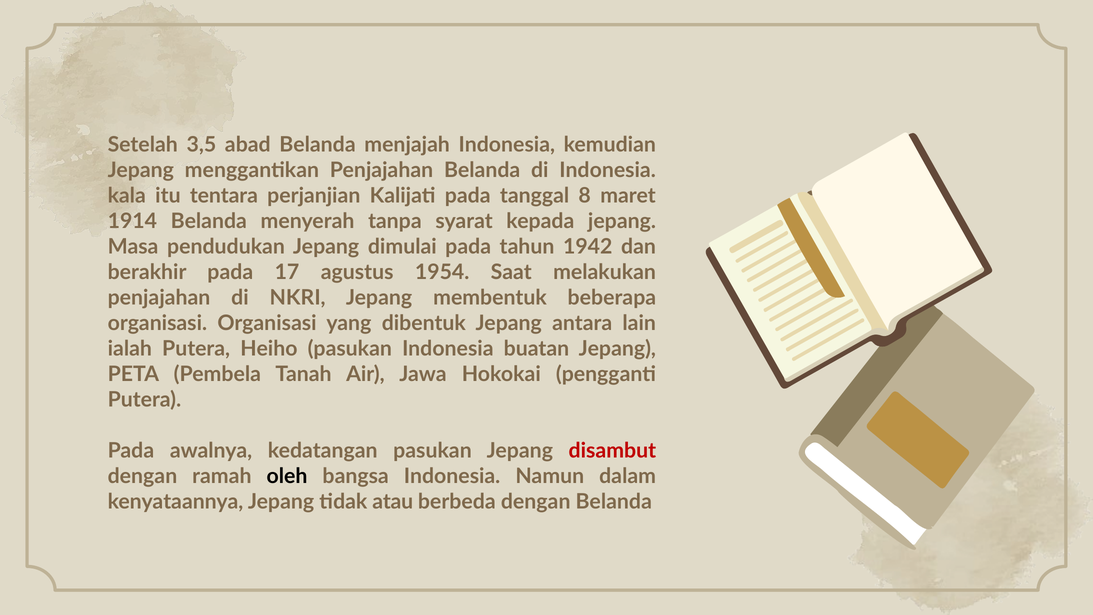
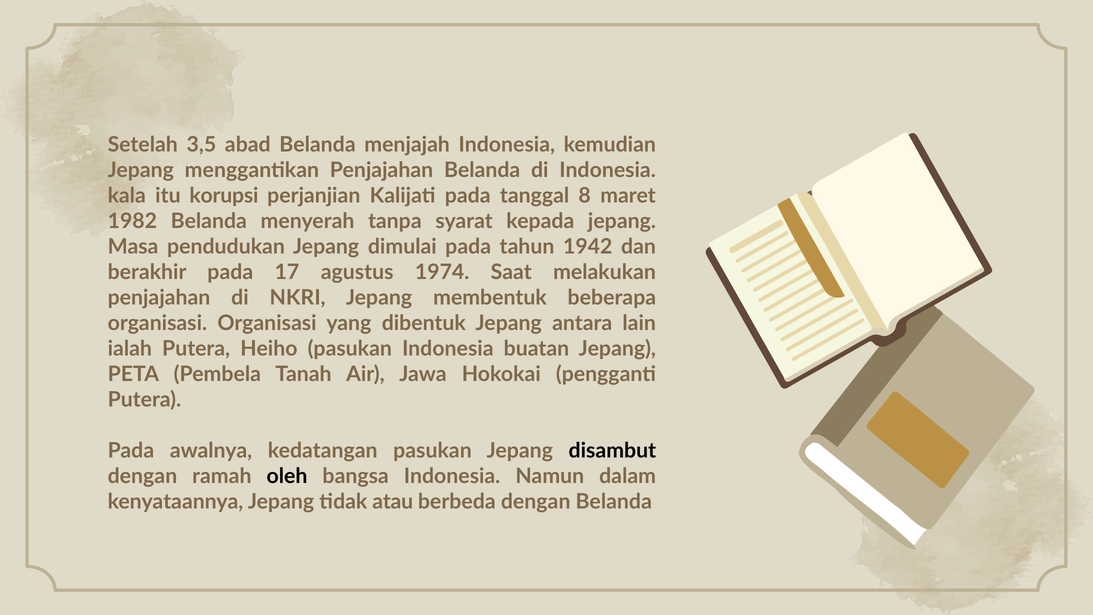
tentara: tentara -> korupsi
1914: 1914 -> 1982
1954: 1954 -> 1974
disambut colour: red -> black
